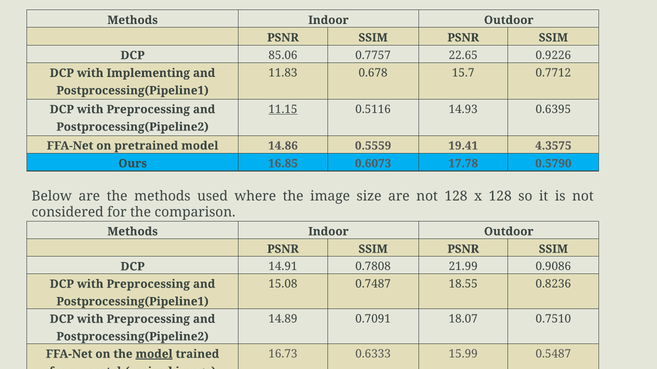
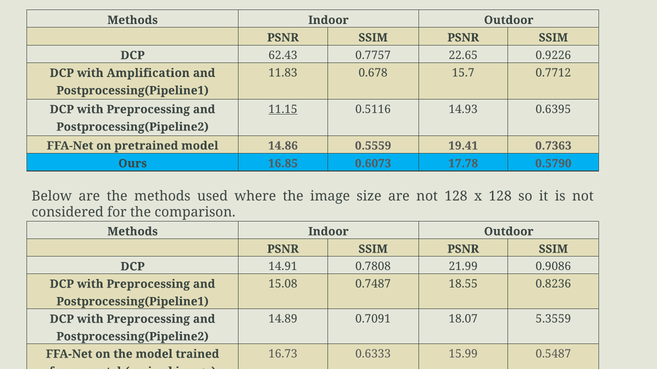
85.06: 85.06 -> 62.43
Implementing: Implementing -> Amplification
4.3575: 4.3575 -> 0.7363
0.7510: 0.7510 -> 5.3559
model at (154, 355) underline: present -> none
